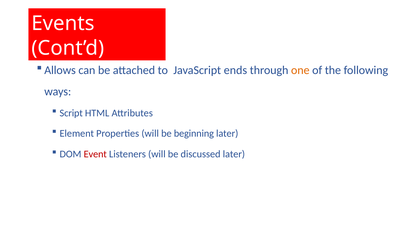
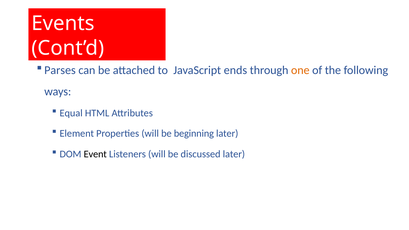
Allows: Allows -> Parses
Script: Script -> Equal
Event colour: red -> black
